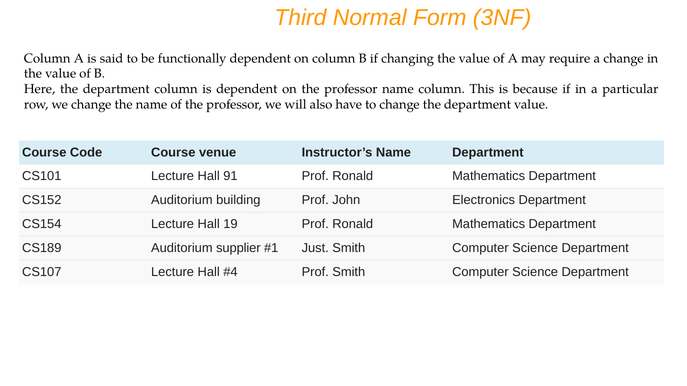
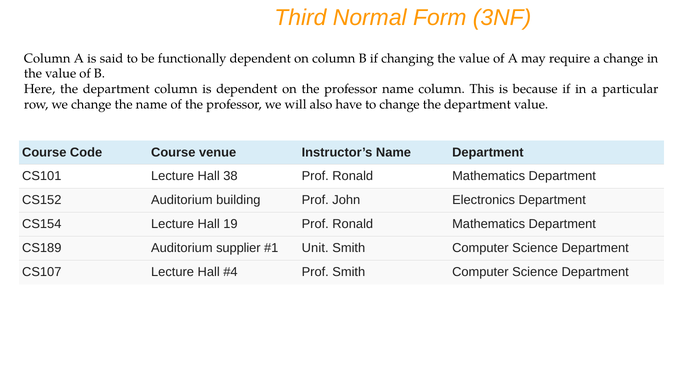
91: 91 -> 38
Just: Just -> Unit
